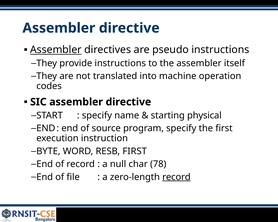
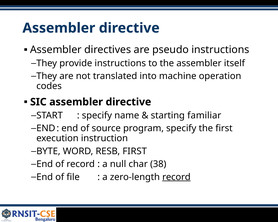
Assembler at (56, 50) underline: present -> none
physical: physical -> familiar
78: 78 -> 38
